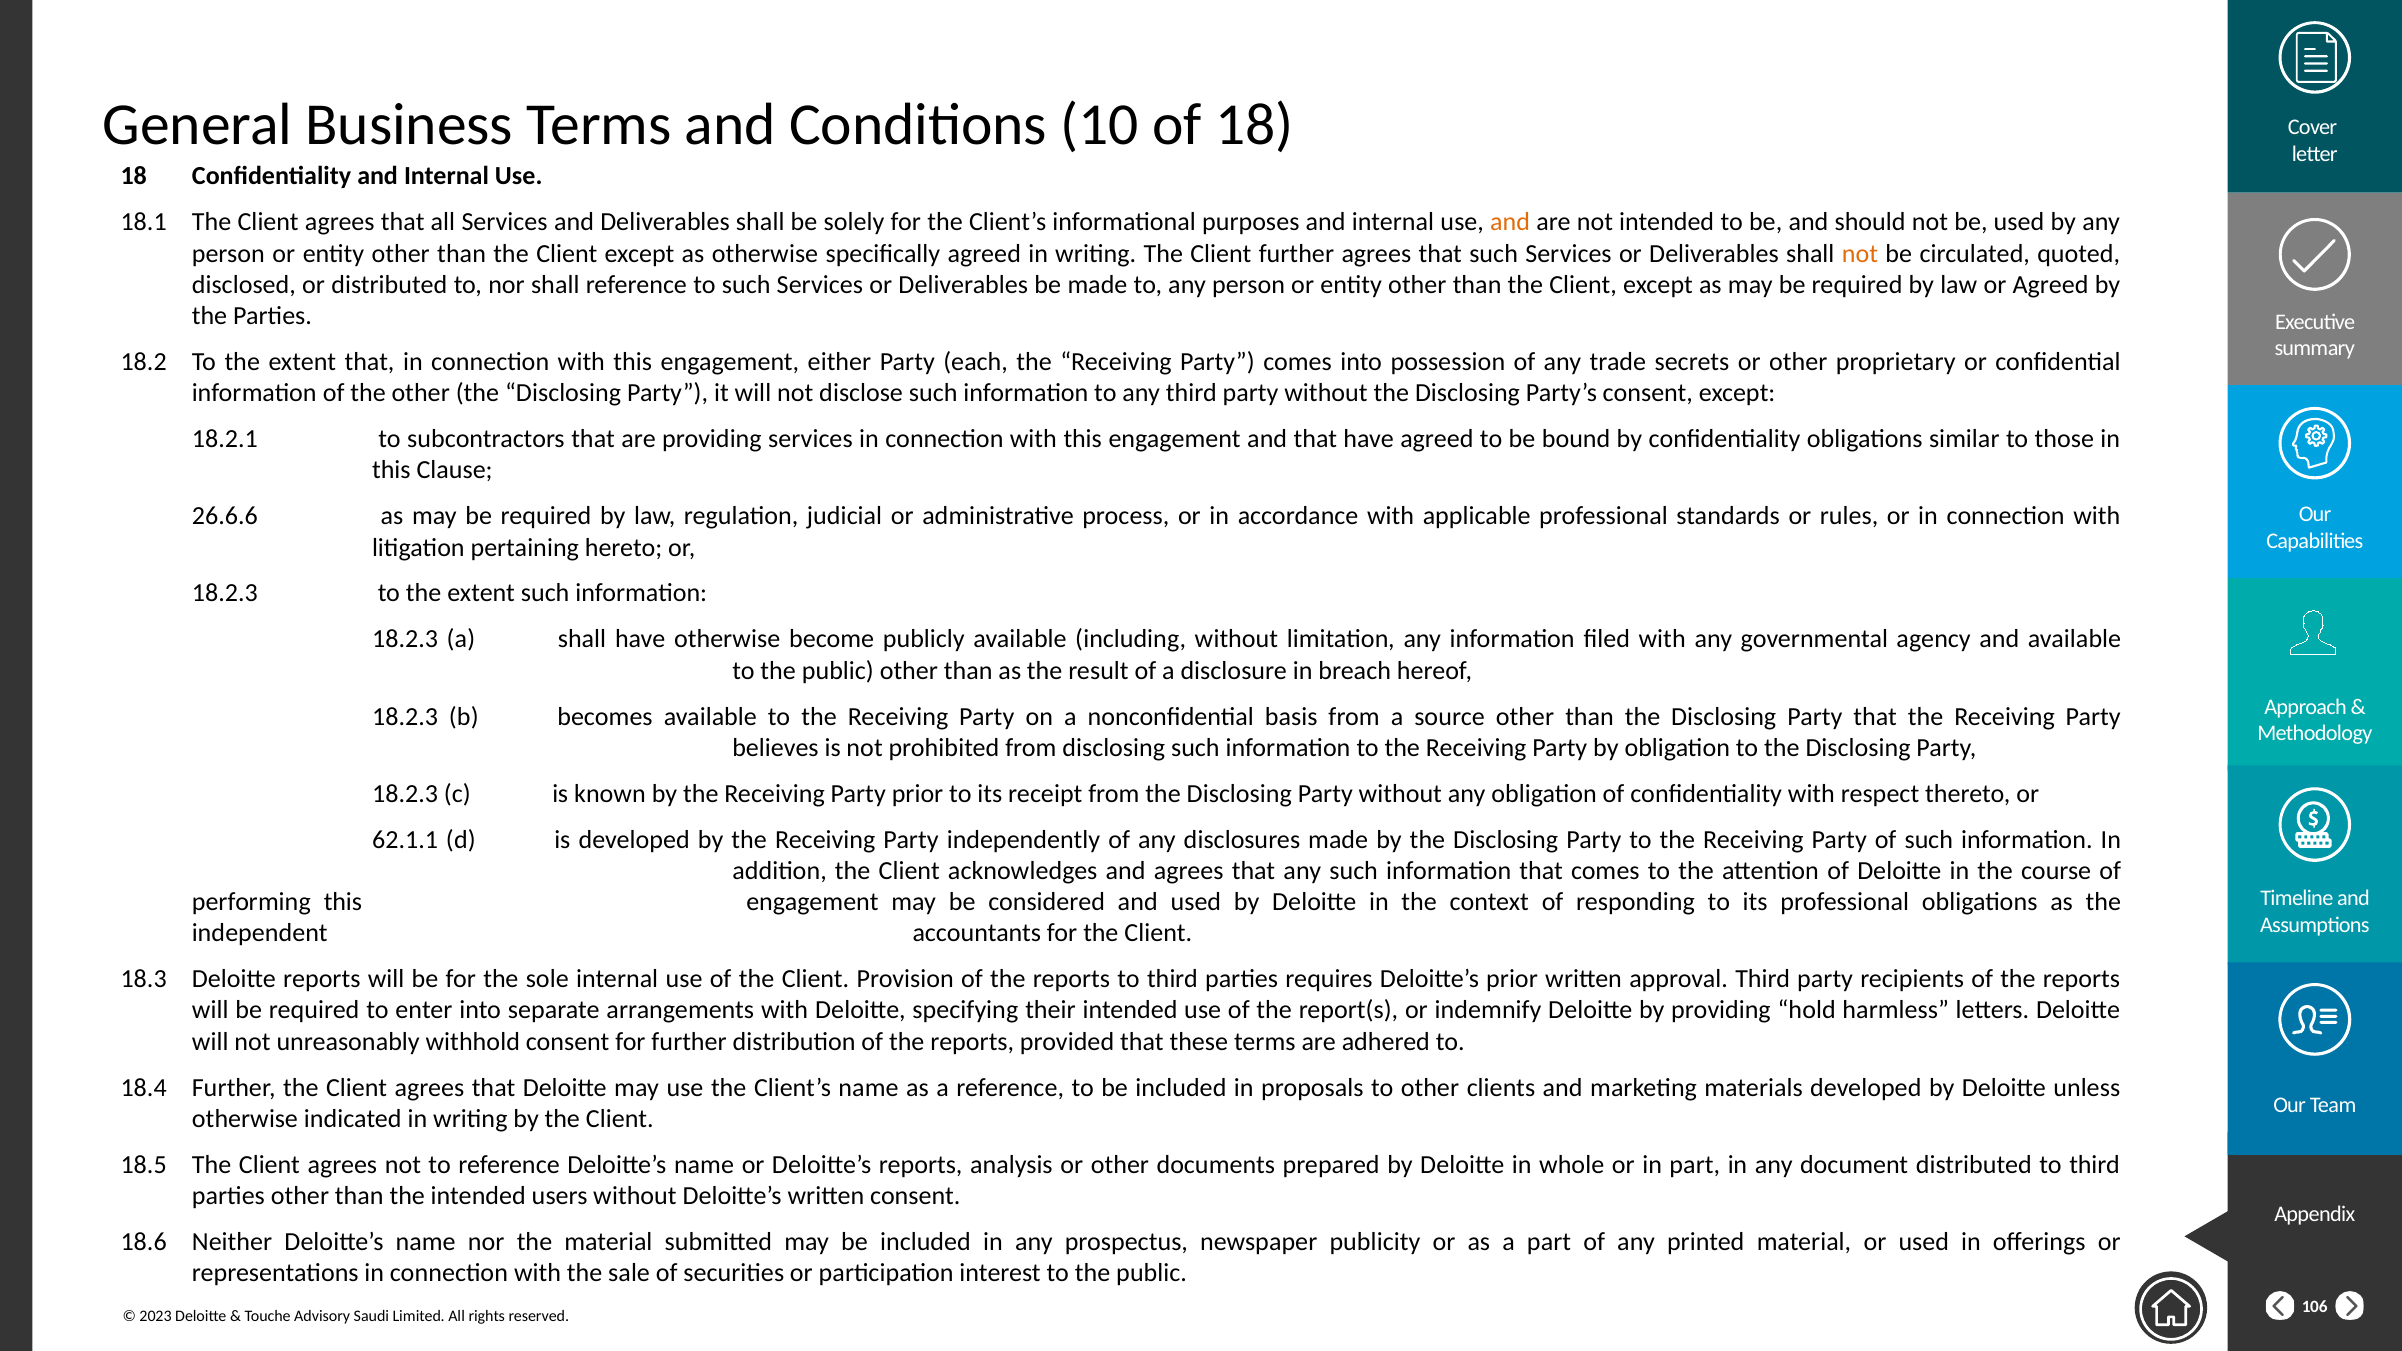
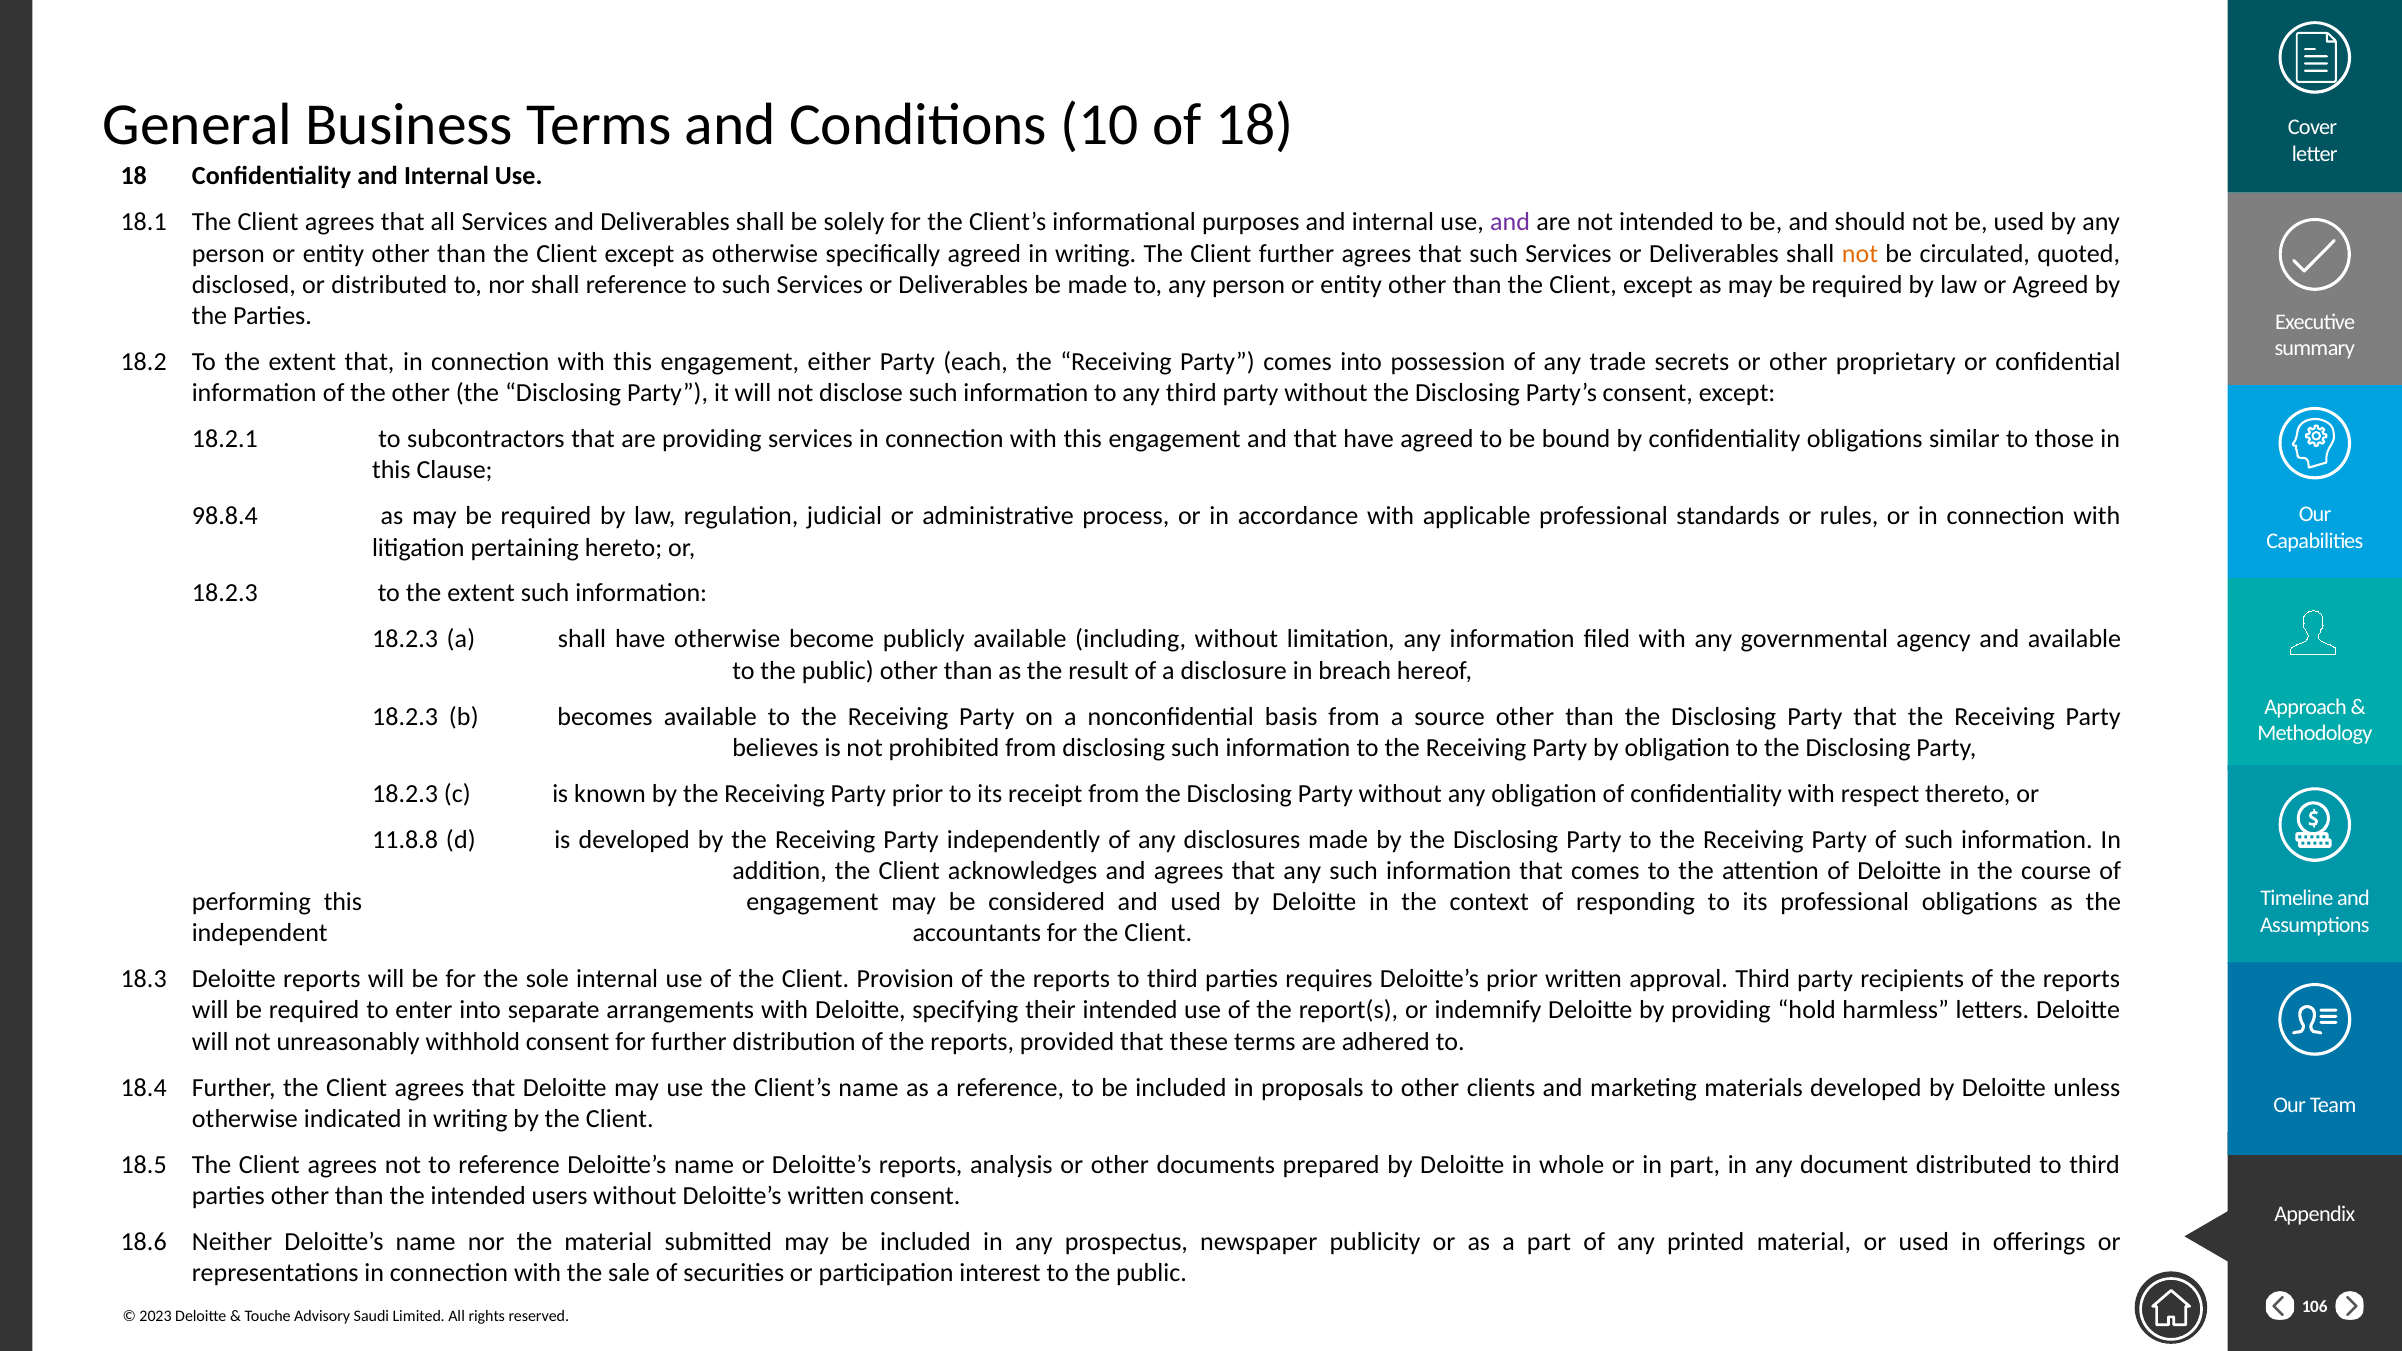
and at (1510, 222) colour: orange -> purple
26.6.6: 26.6.6 -> 98.8.4
62.1.1: 62.1.1 -> 11.8.8
